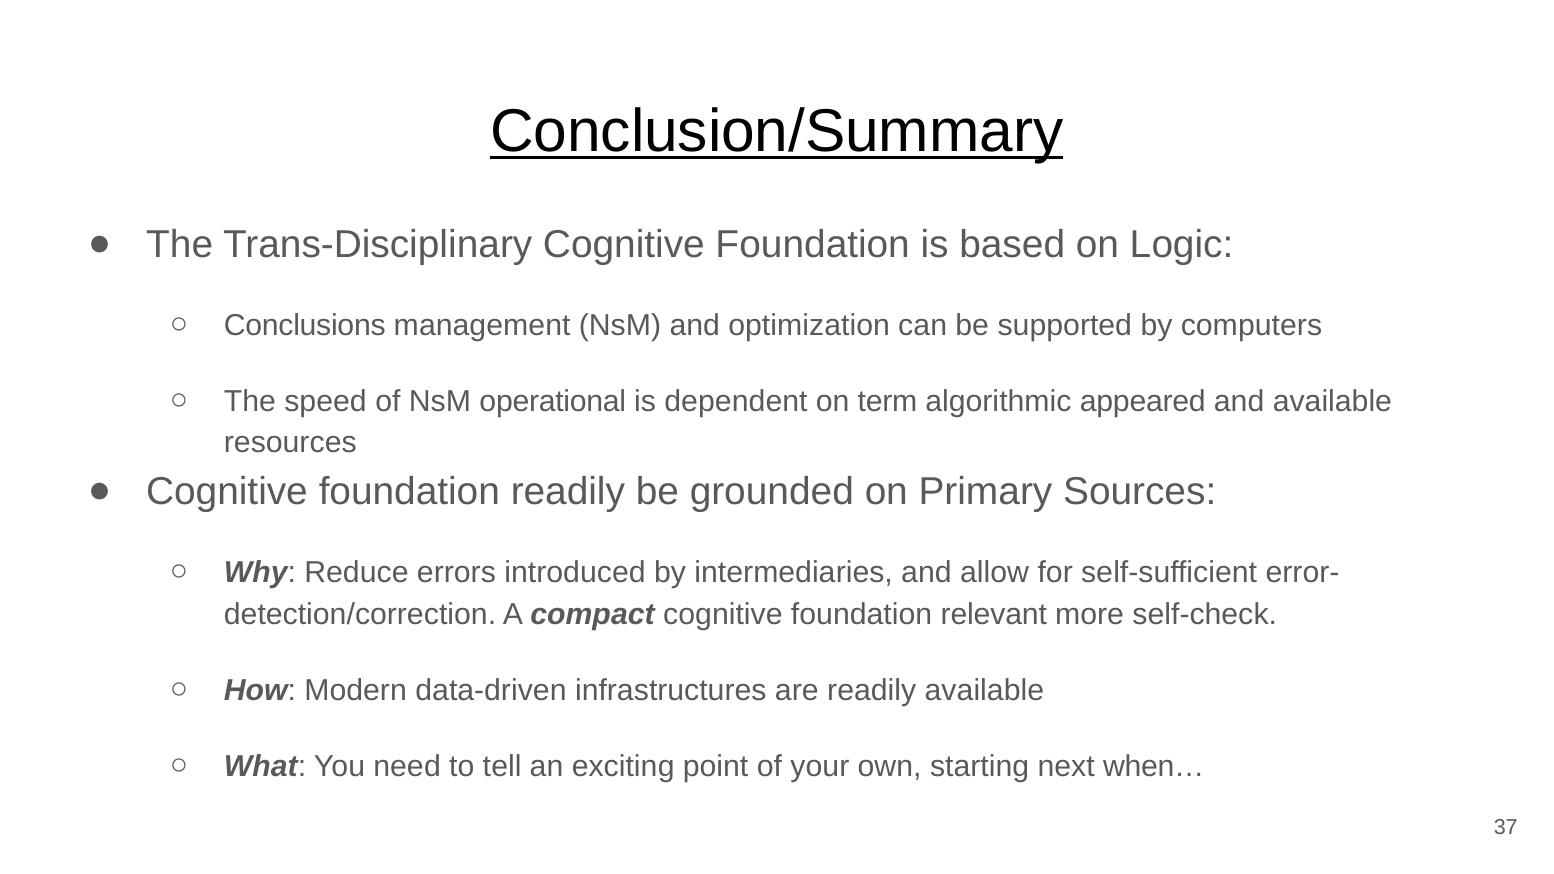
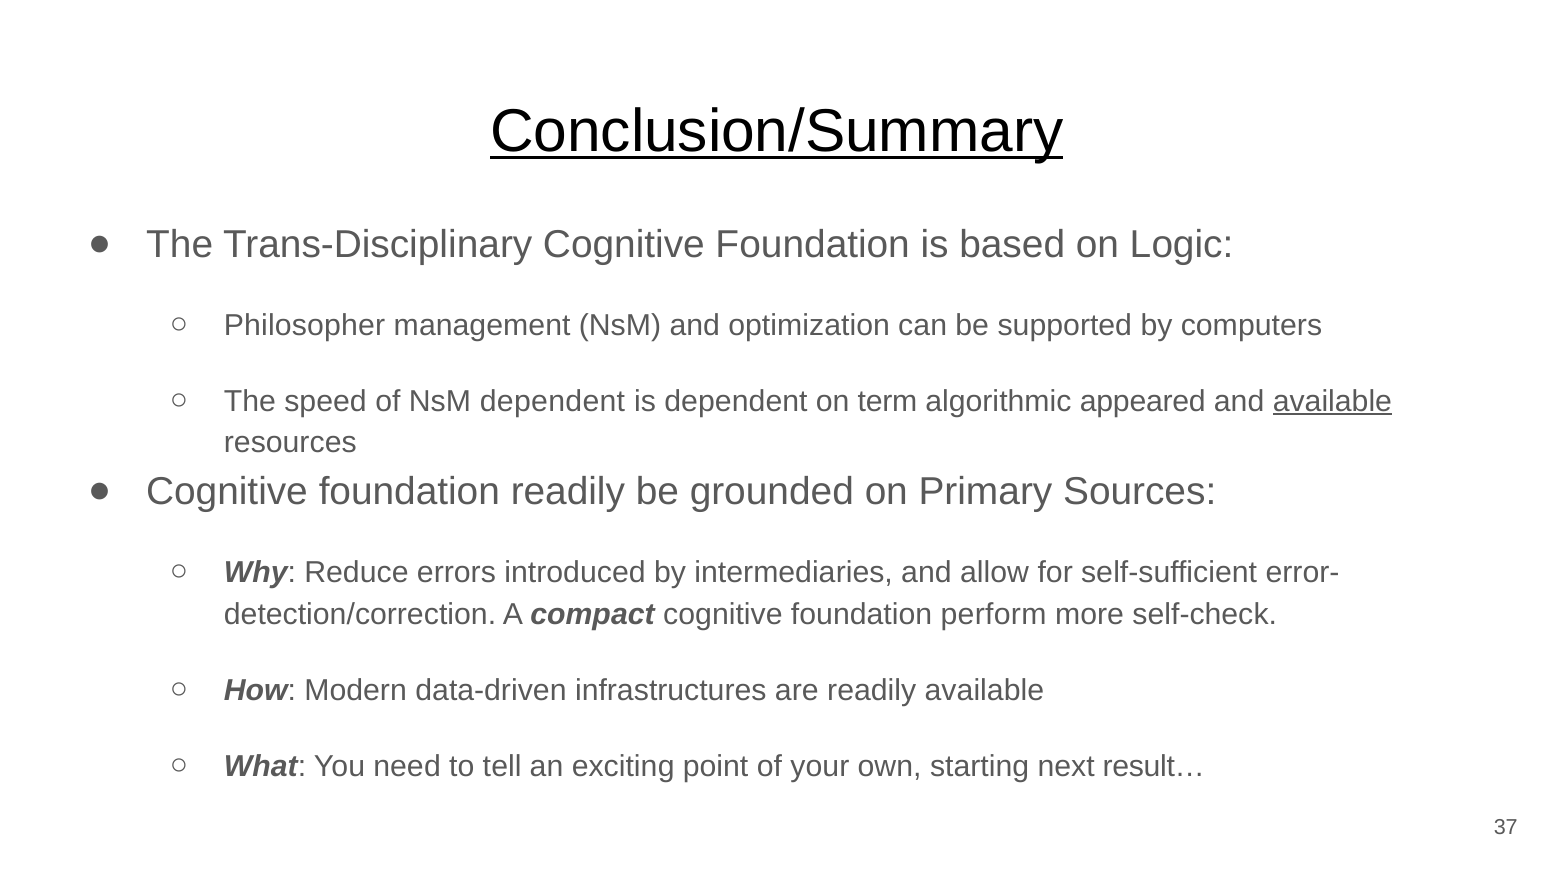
Conclusions: Conclusions -> Philosopher
NsM operational: operational -> dependent
available at (1332, 401) underline: none -> present
relevant: relevant -> perform
when…: when… -> result…
